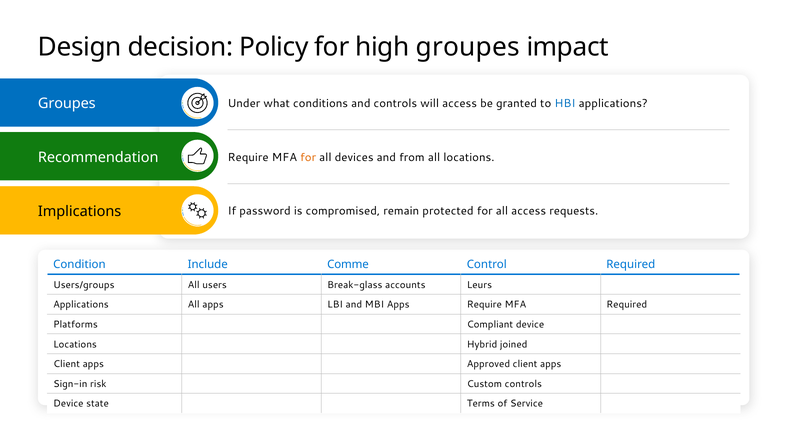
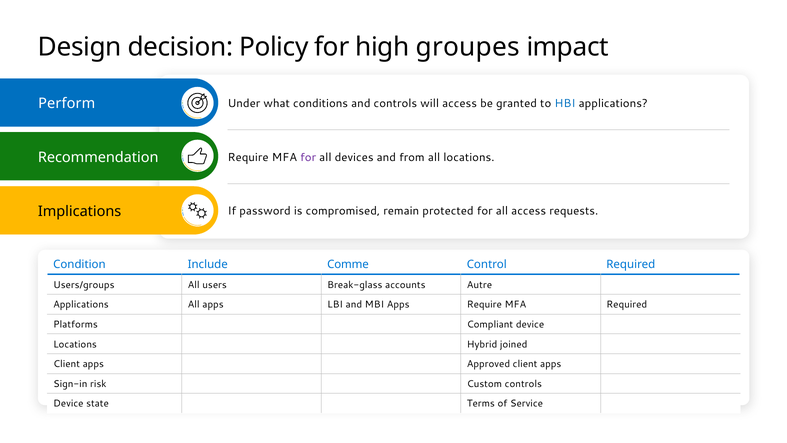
Groupes at (67, 103): Groupes -> Perform
for at (308, 157) colour: orange -> purple
Leurs: Leurs -> Autre
